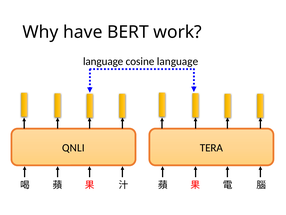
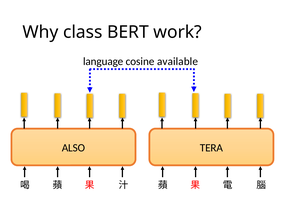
have: have -> class
cosine language: language -> available
QNLI: QNLI -> ALSO
